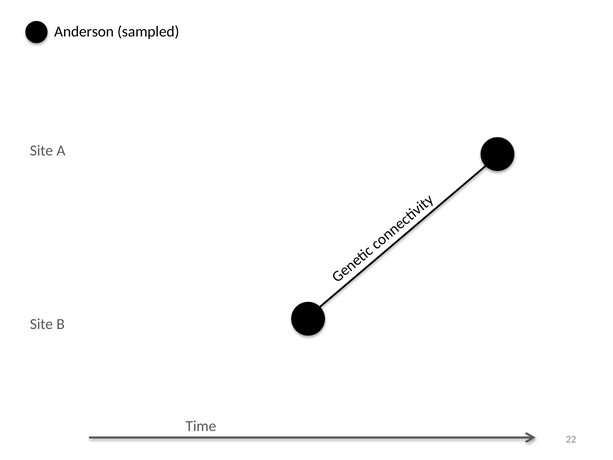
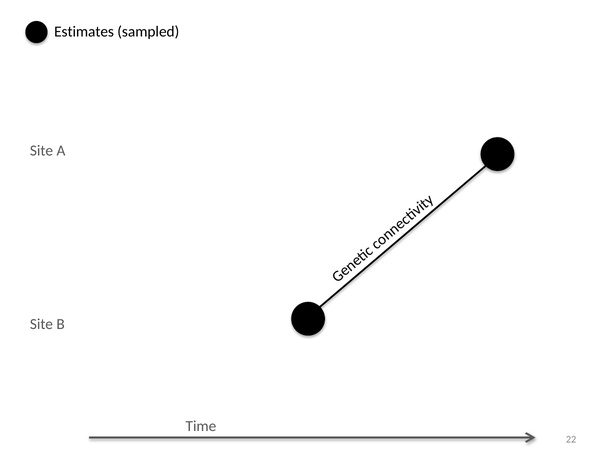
Anderson: Anderson -> Estimates
